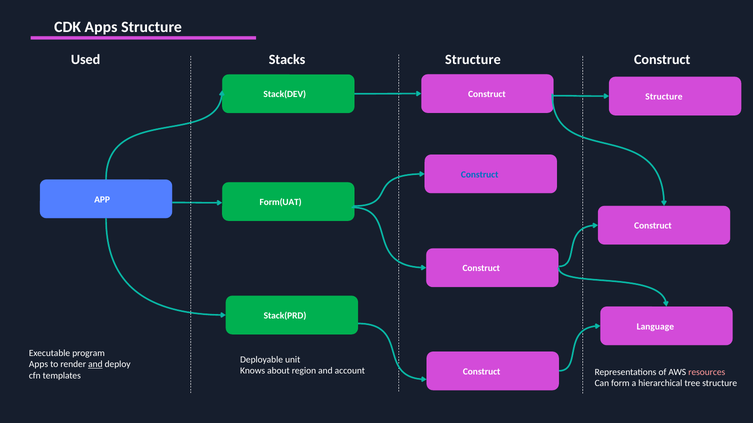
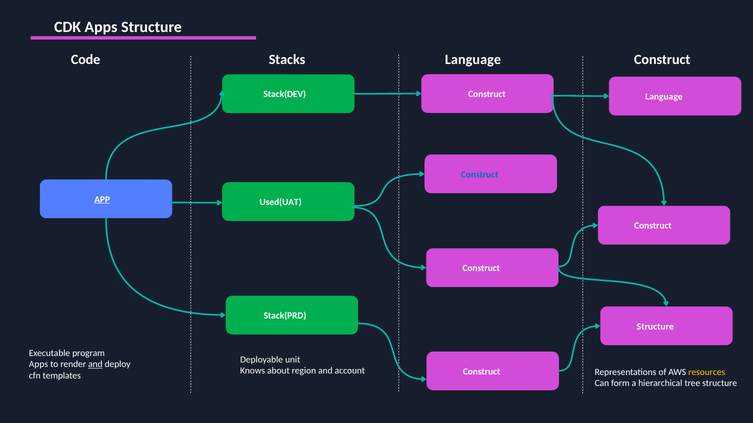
Used: Used -> Code
Stacks Structure: Structure -> Language
Structure at (664, 97): Structure -> Language
APP underline: none -> present
Form(UAT: Form(UAT -> Used(UAT
Language at (655, 327): Language -> Structure
resources colour: pink -> yellow
